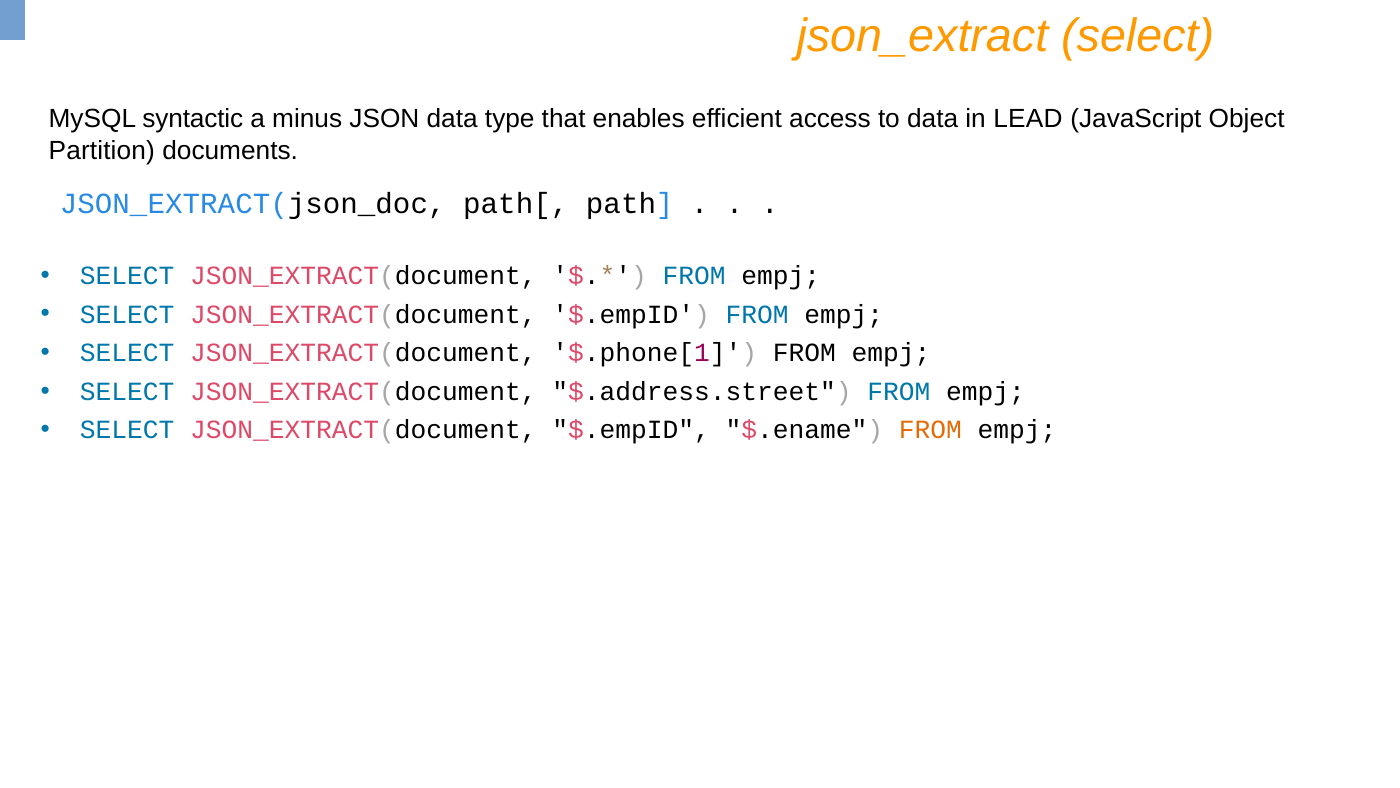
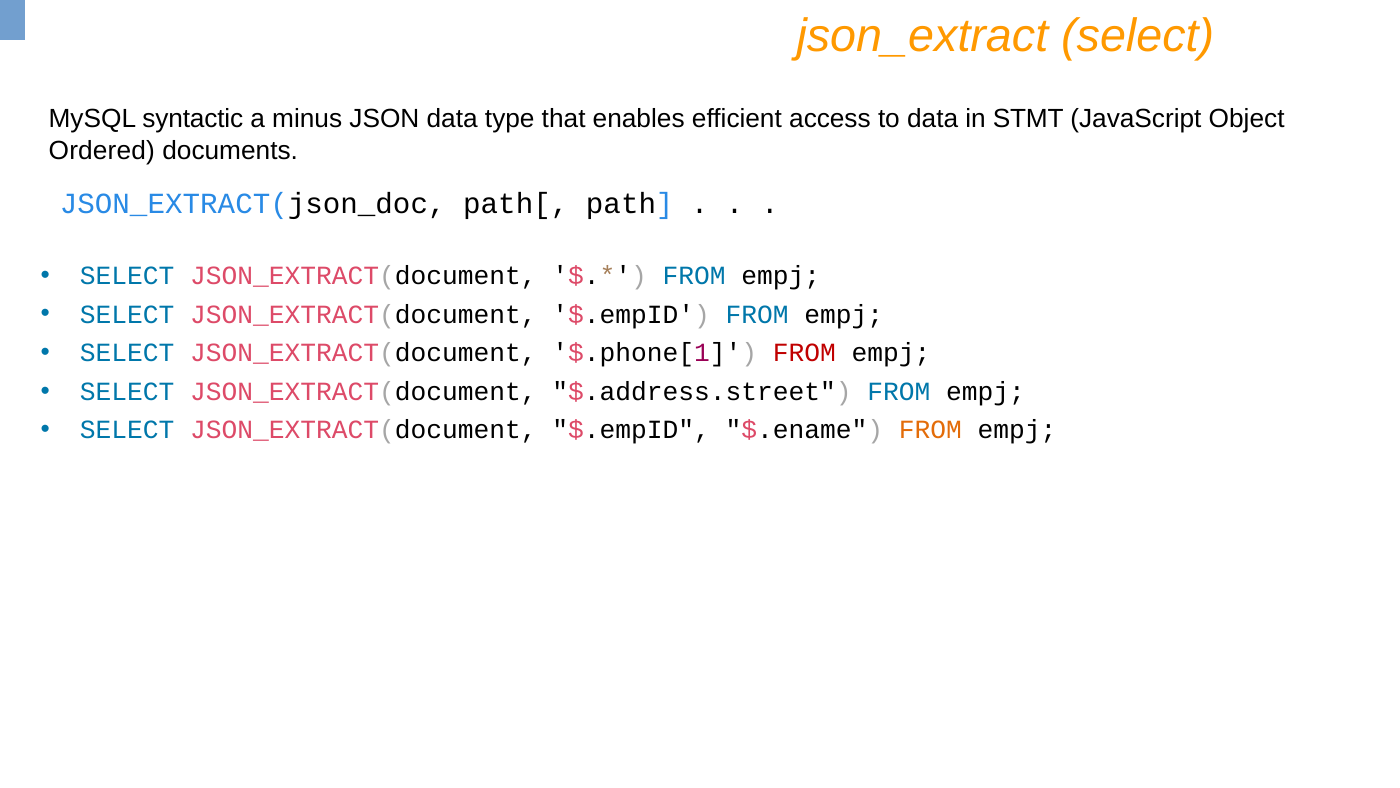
LEAD: LEAD -> STMT
Partition: Partition -> Ordered
FROM at (804, 353) colour: black -> red
